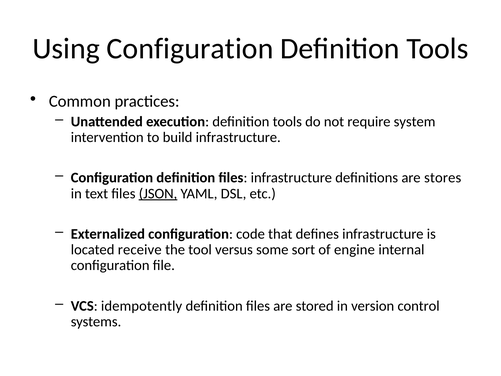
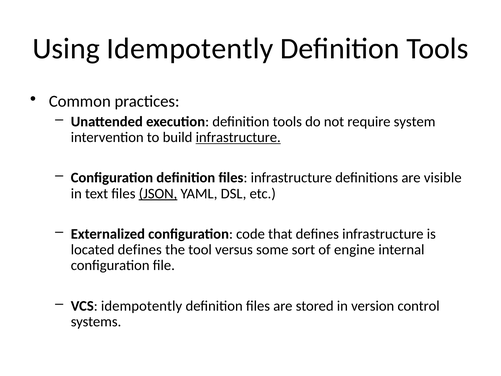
Using Configuration: Configuration -> Idempotently
infrastructure at (238, 137) underline: none -> present
stores: stores -> visible
located receive: receive -> defines
